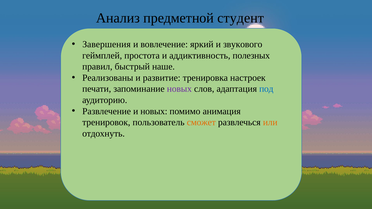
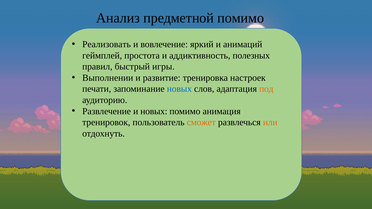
предметной студент: студент -> помимо
Завершения: Завершения -> Реализовать
звукового: звукового -> анимаций
наше: наше -> игры
Реализованы: Реализованы -> Выполнении
новых at (179, 89) colour: purple -> blue
под colour: blue -> orange
